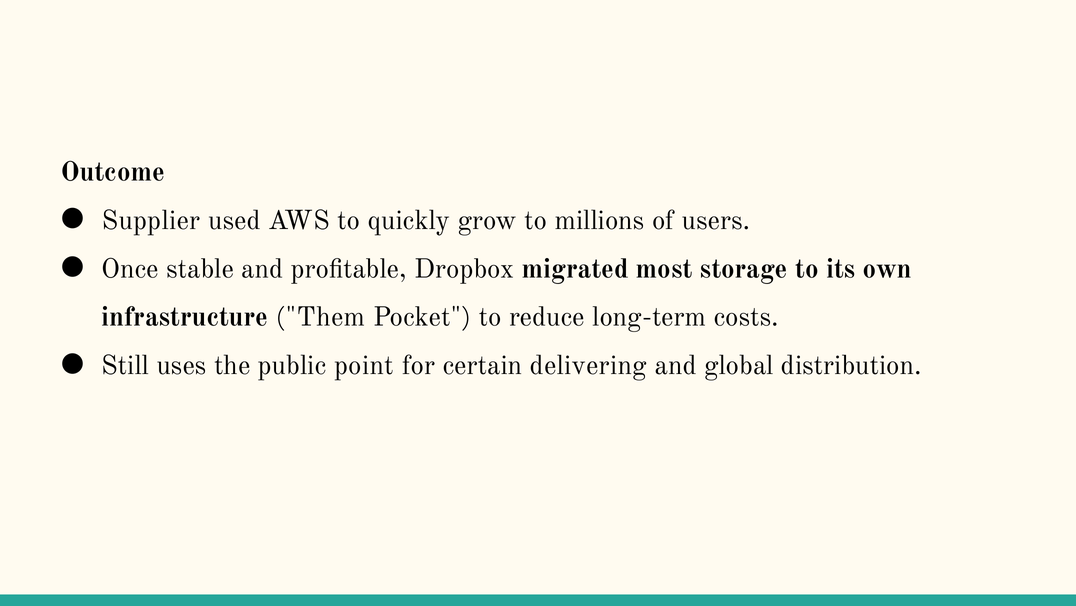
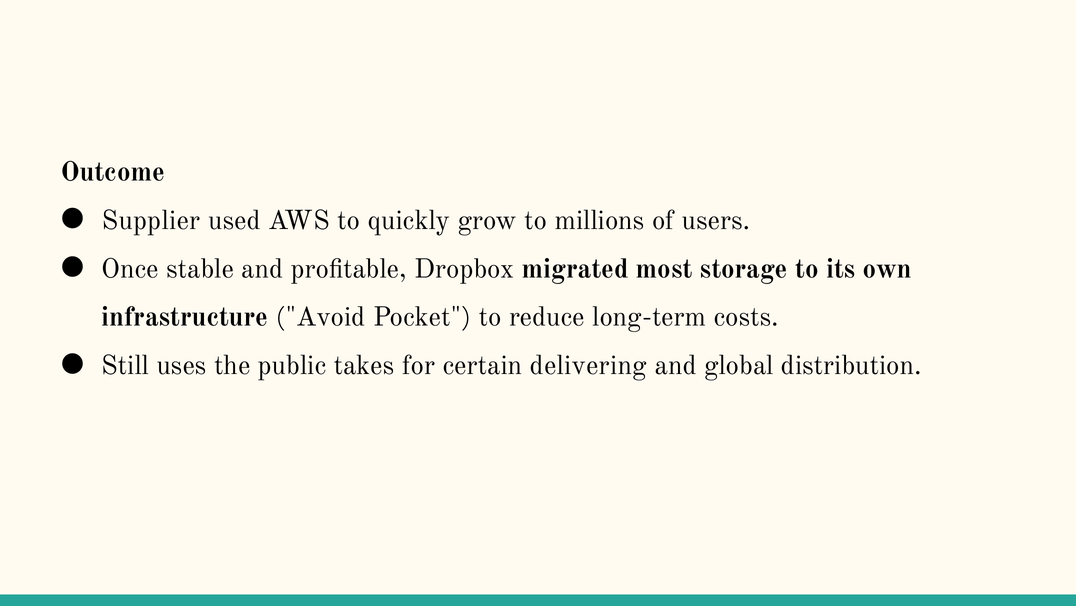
Them: Them -> Avoid
point: point -> takes
